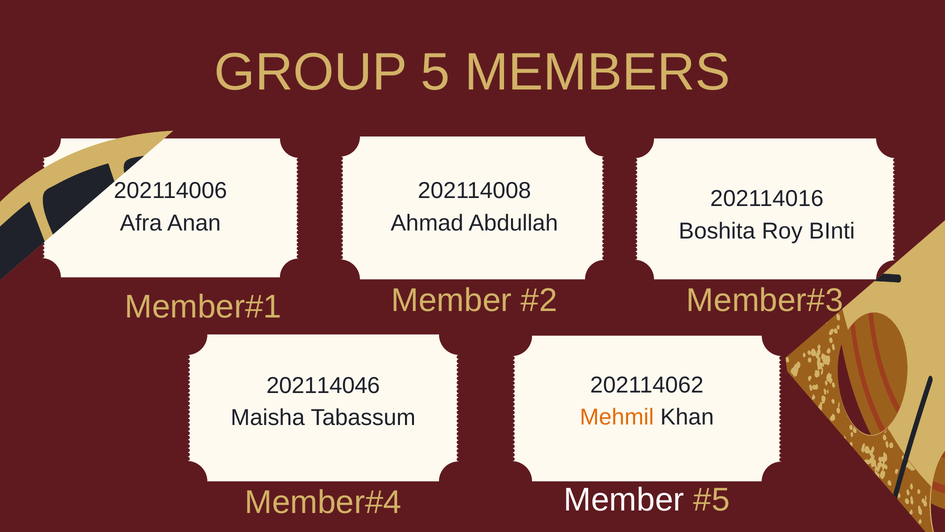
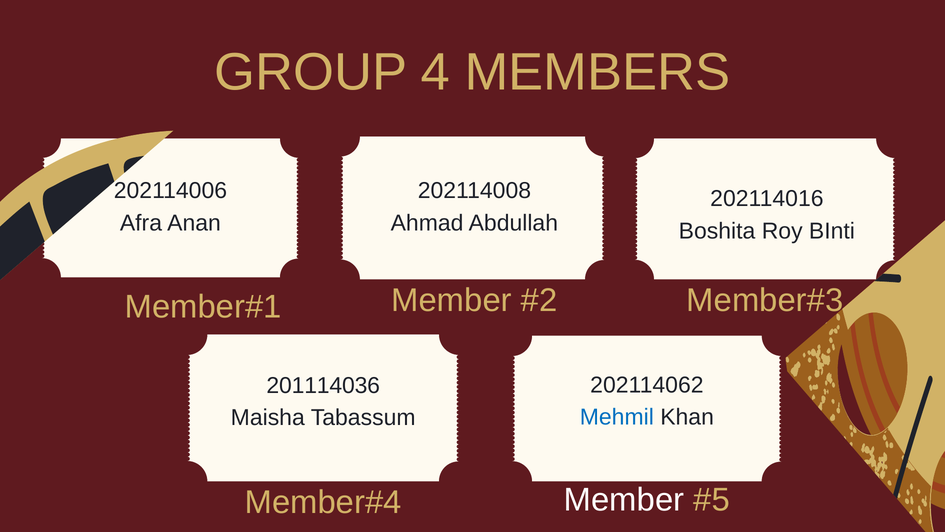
5: 5 -> 4
202114046: 202114046 -> 201114036
Mehmil colour: orange -> blue
